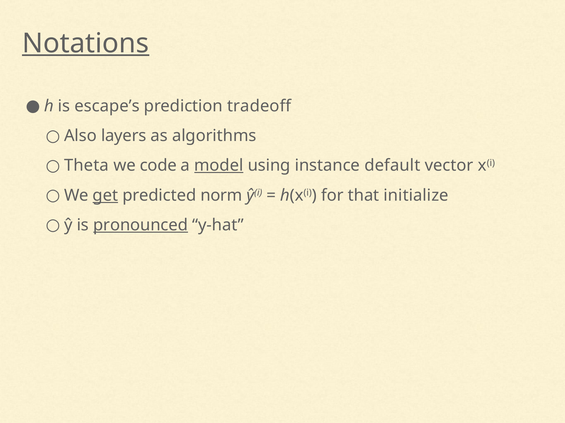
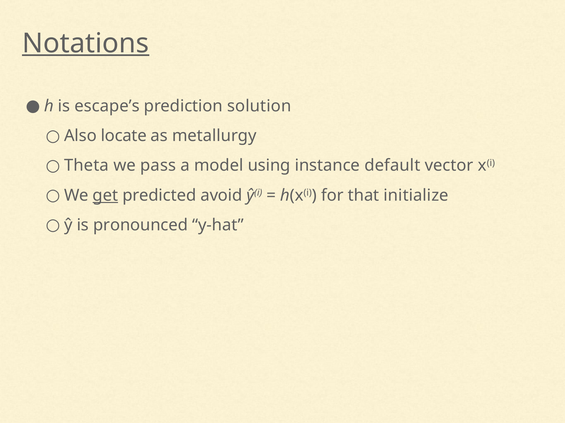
tradeoff: tradeoff -> solution
layers: layers -> locate
algorithms: algorithms -> metallurgy
code: code -> pass
model underline: present -> none
norm: norm -> avoid
pronounced underline: present -> none
